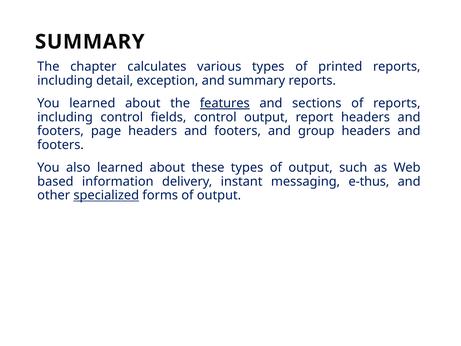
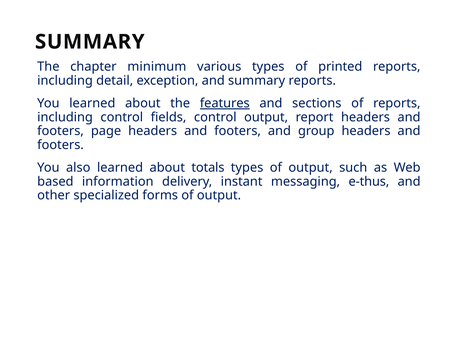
calculates: calculates -> minimum
these: these -> totals
specialized underline: present -> none
